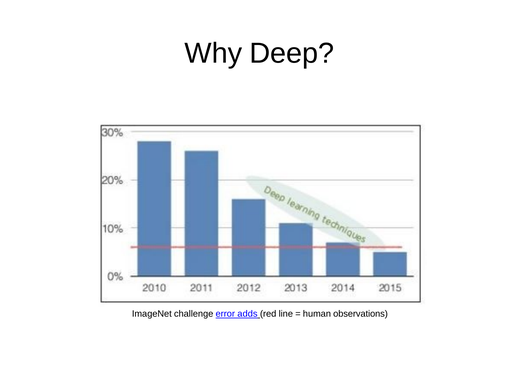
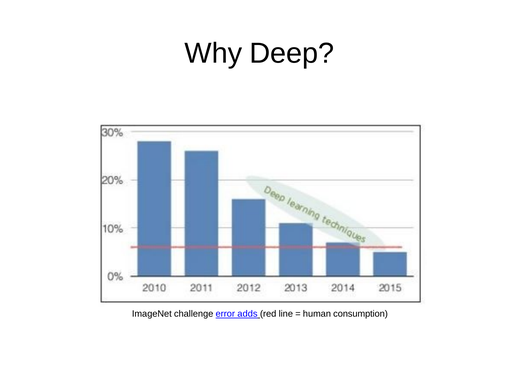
observations: observations -> consumption
